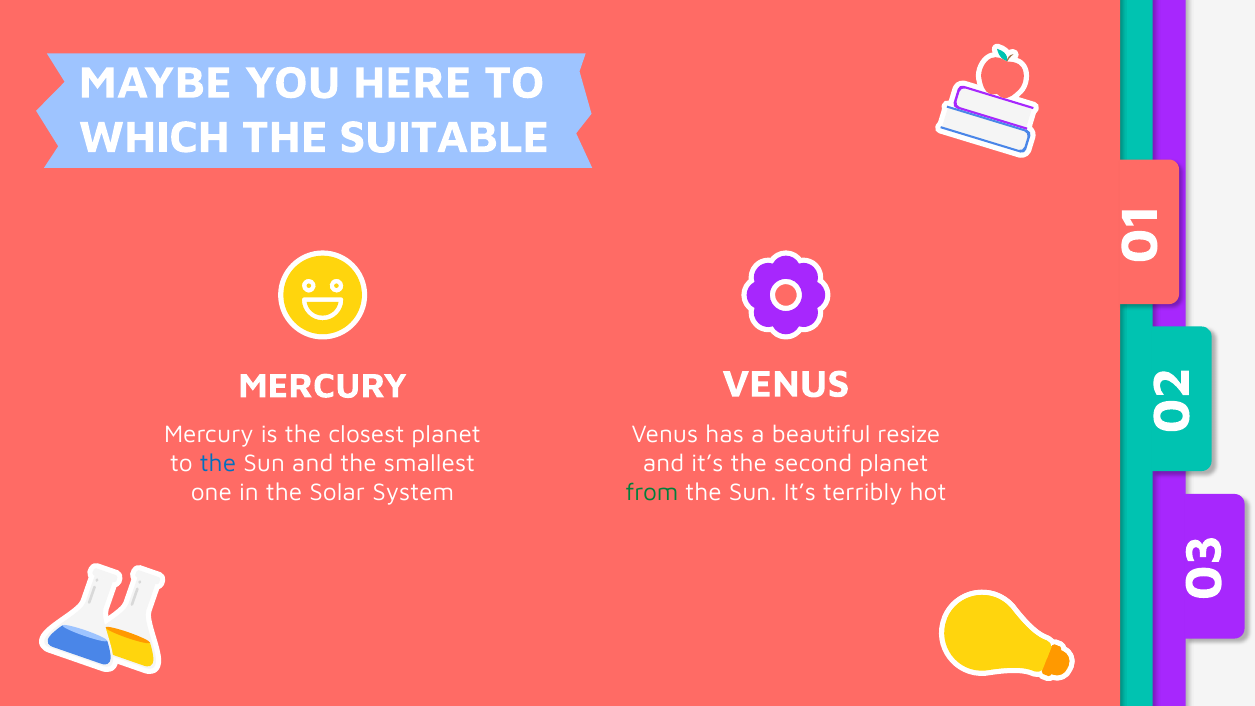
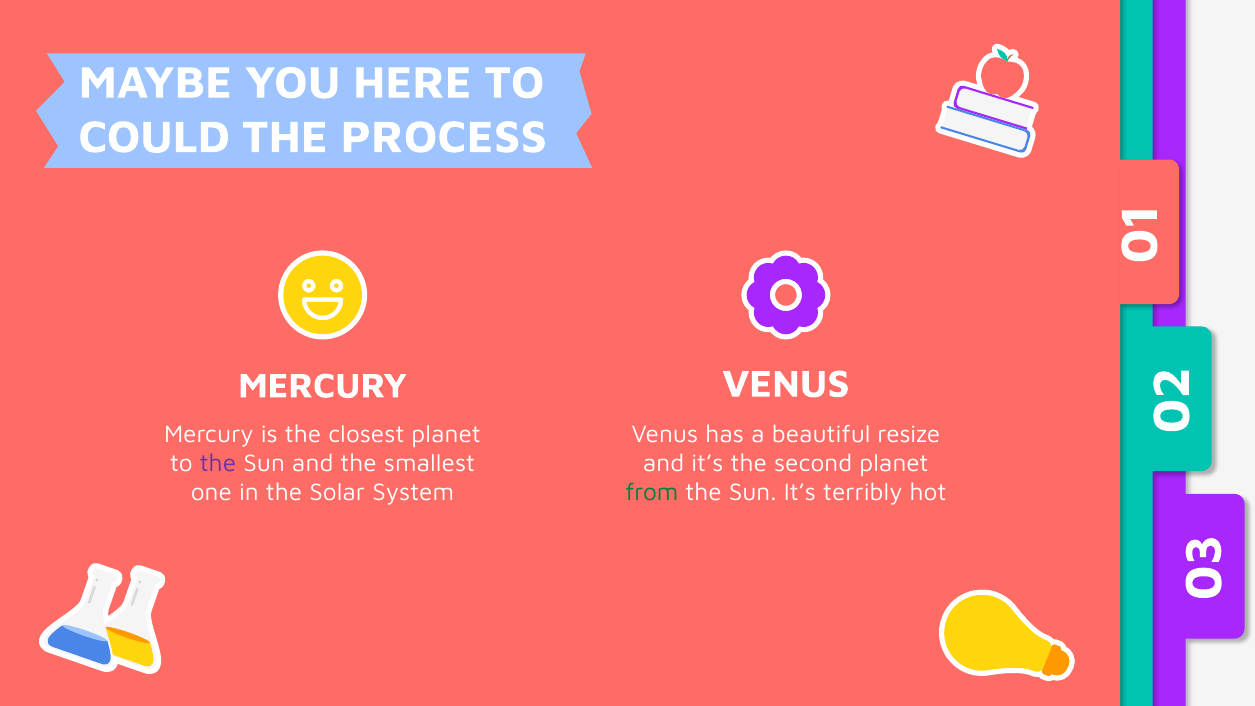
WHICH: WHICH -> COULD
SUITABLE: SUITABLE -> PROCESS
the at (218, 464) colour: blue -> purple
